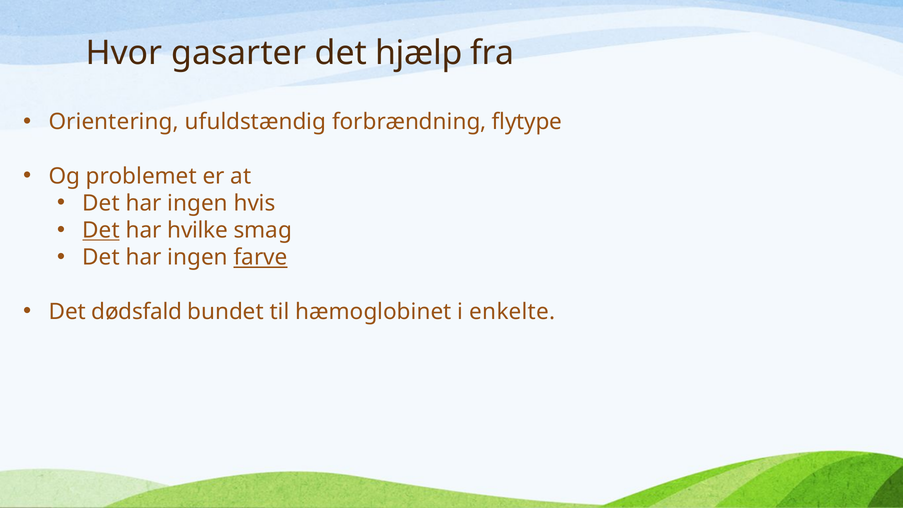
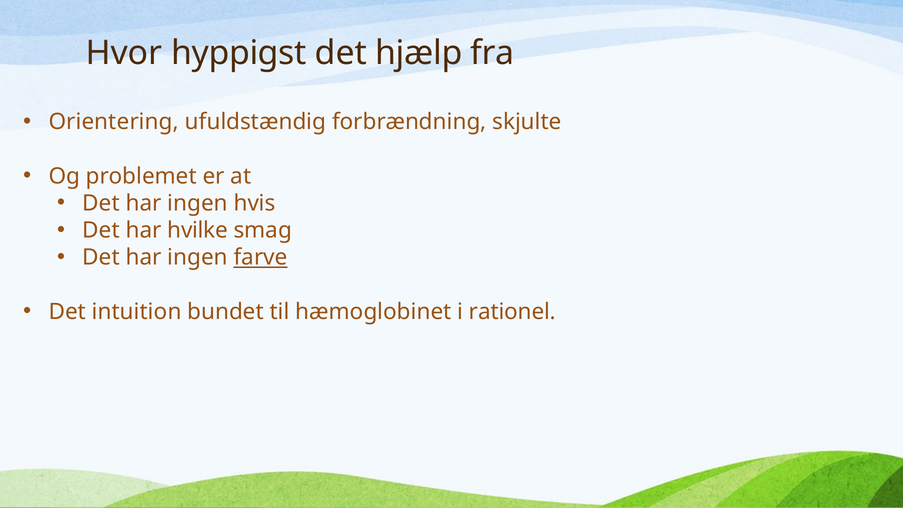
gasarter: gasarter -> hyppigst
flytype: flytype -> skjulte
Det at (101, 230) underline: present -> none
dødsfald: dødsfald -> intuition
enkelte: enkelte -> rationel
